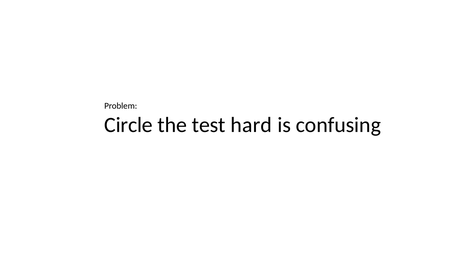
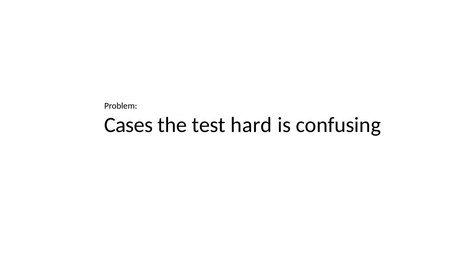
Circle: Circle -> Cases
